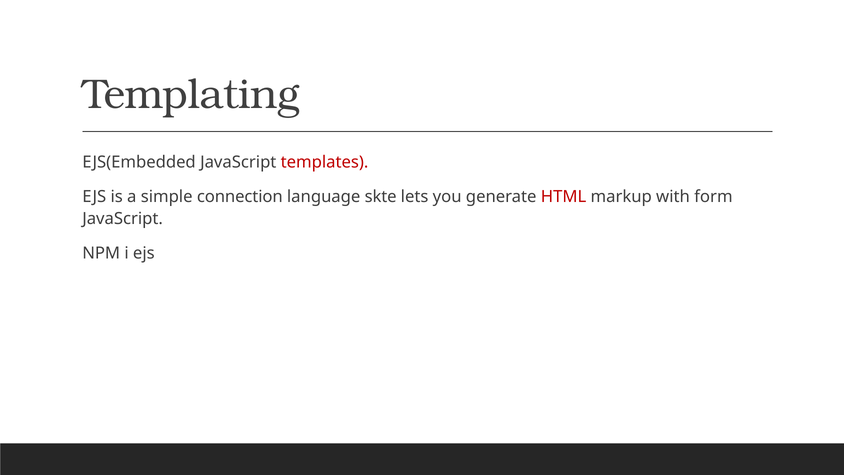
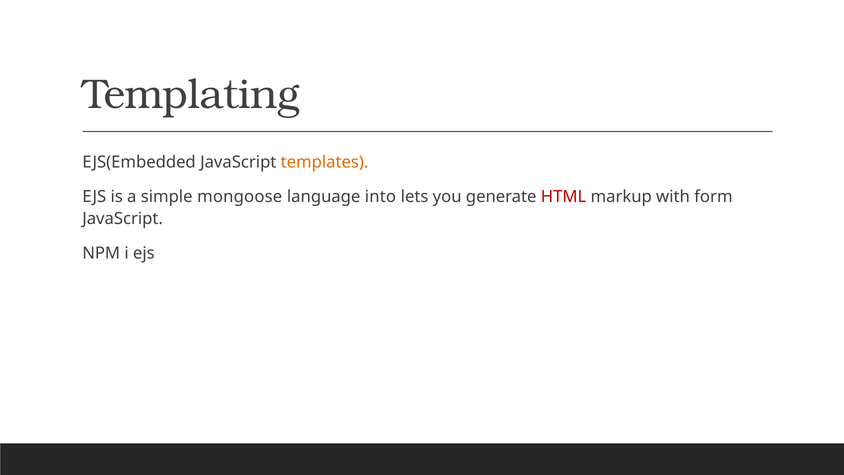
templates colour: red -> orange
connection: connection -> mongoose
skte: skte -> into
